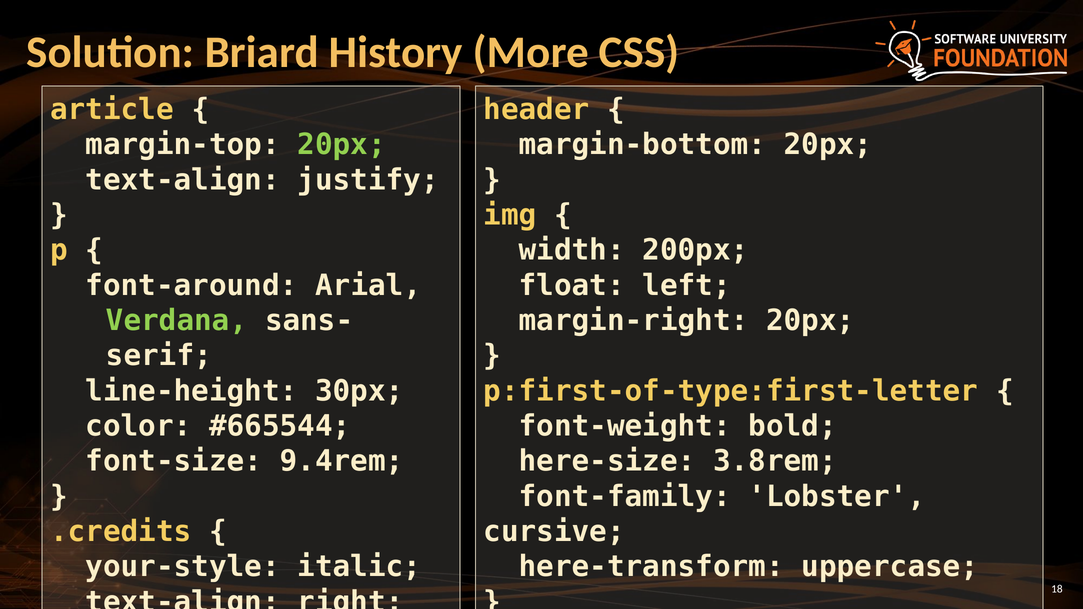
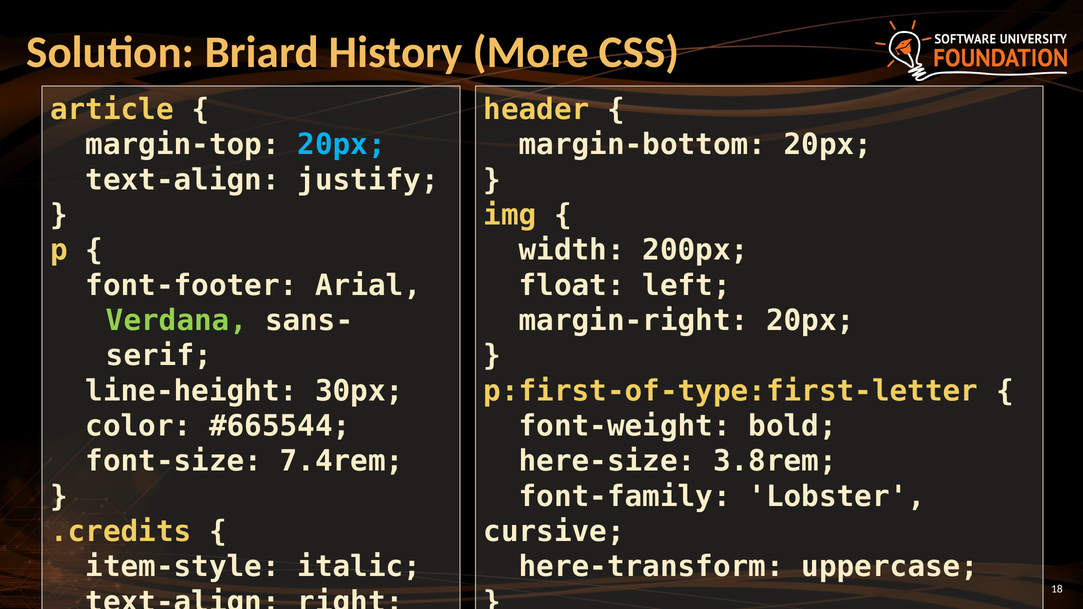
20px at (342, 145) colour: light green -> light blue
font-around: font-around -> font-footer
9.4rem: 9.4rem -> 7.4rem
your-style: your-style -> item-style
